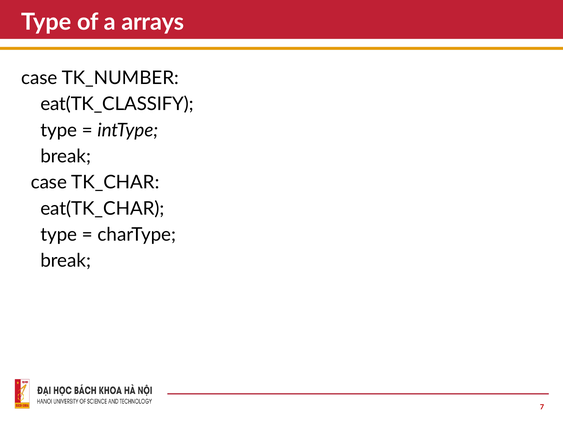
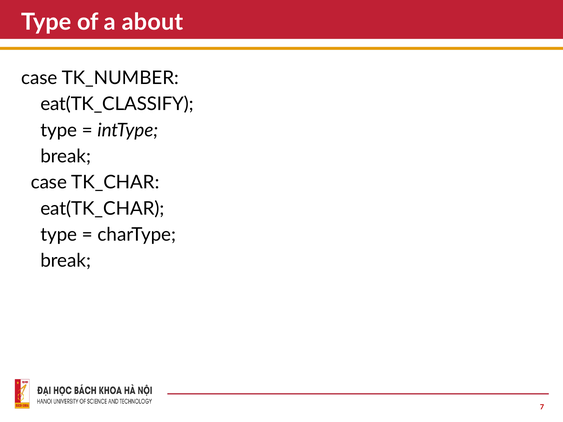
arrays: arrays -> about
